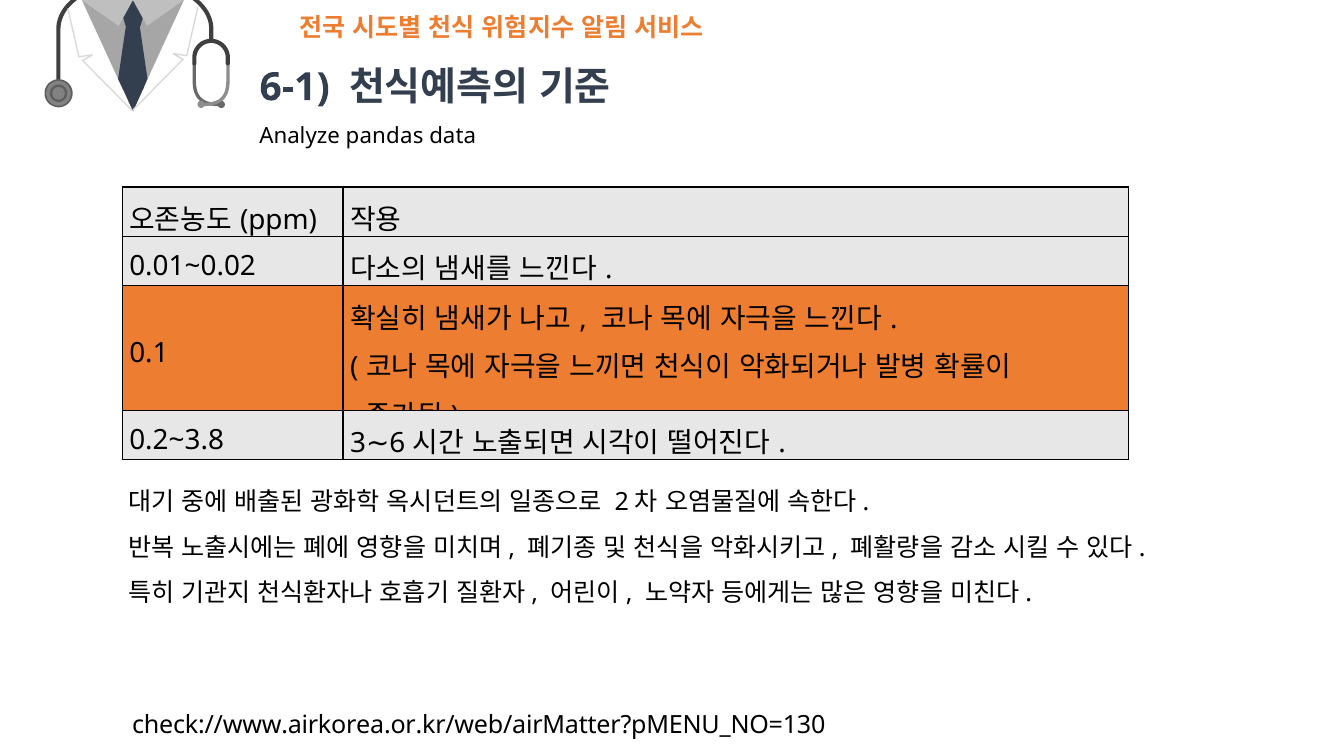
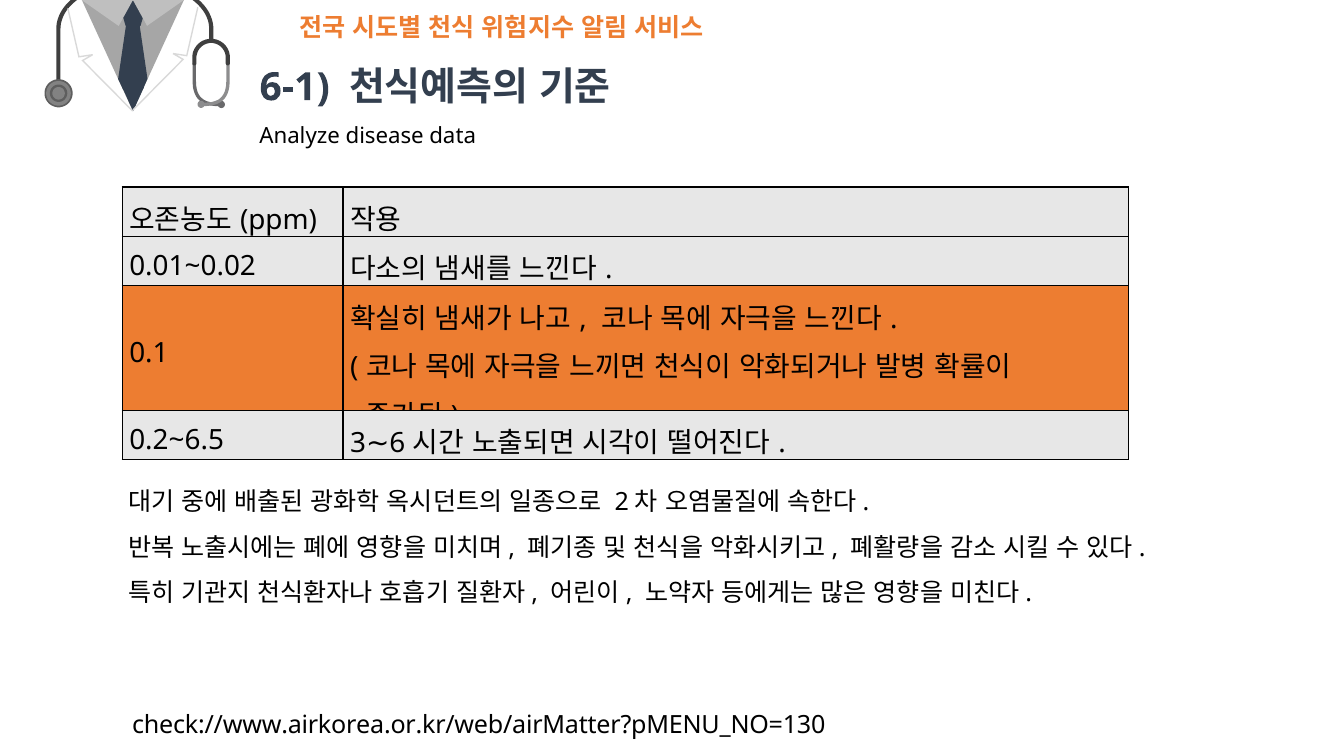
pandas: pandas -> disease
0.2~3.8: 0.2~3.8 -> 0.2~6.5
